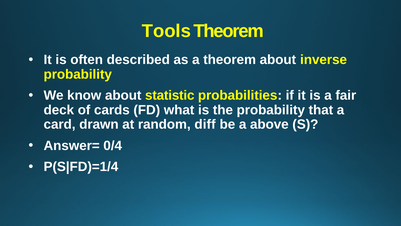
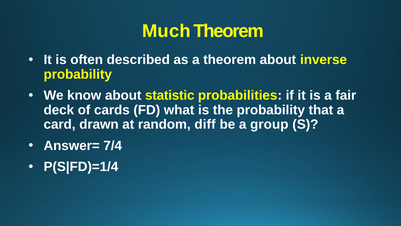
Tools: Tools -> Much
above: above -> group
0/4: 0/4 -> 7/4
